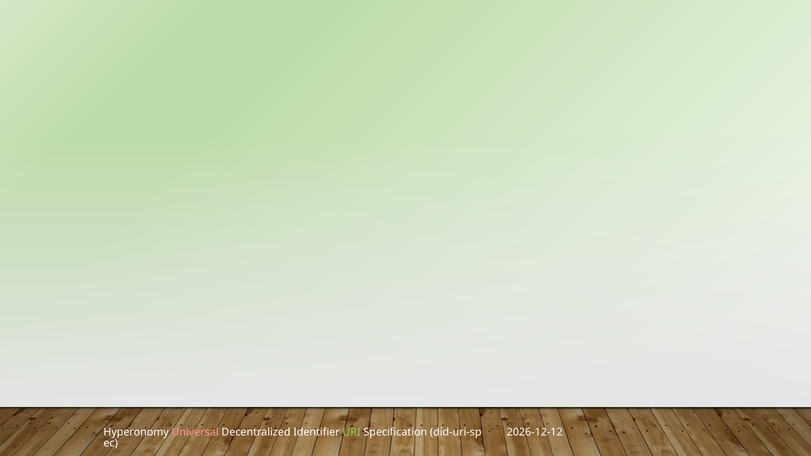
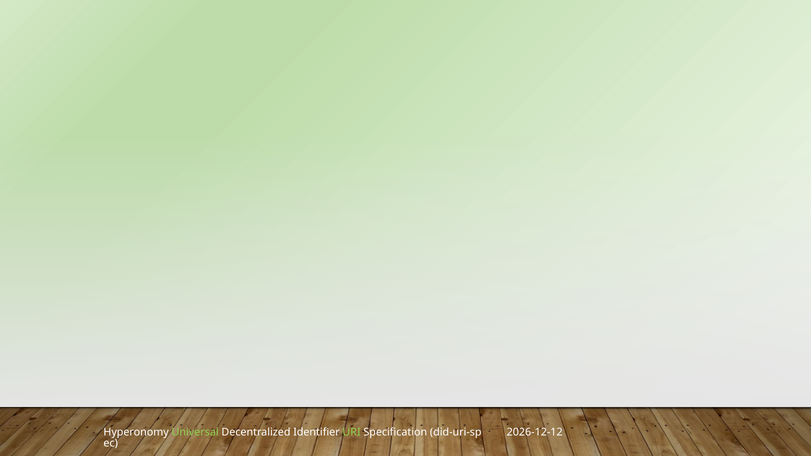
Universal colour: pink -> light green
